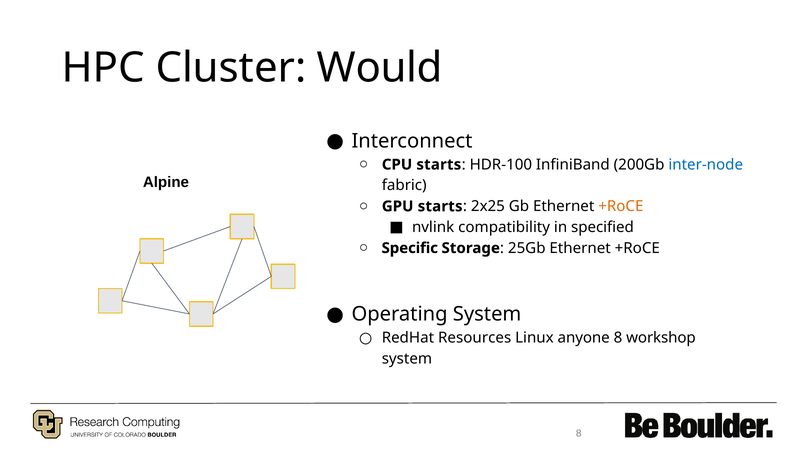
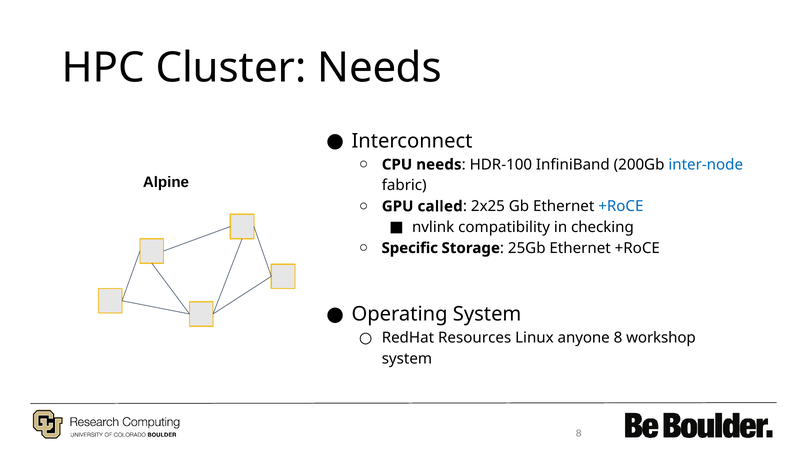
Cluster Would: Would -> Needs
CPU starts: starts -> needs
GPU starts: starts -> called
+RoCE at (621, 206) colour: orange -> blue
specified: specified -> checking
